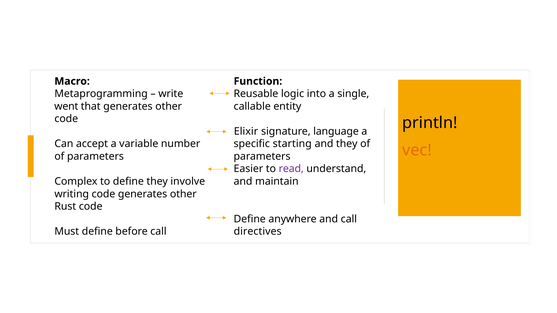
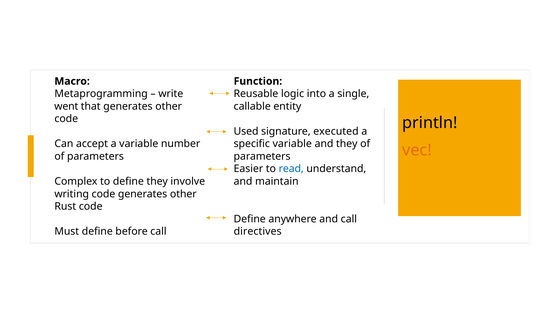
Elixir: Elixir -> Used
language: language -> executed
specific starting: starting -> variable
read colour: purple -> blue
